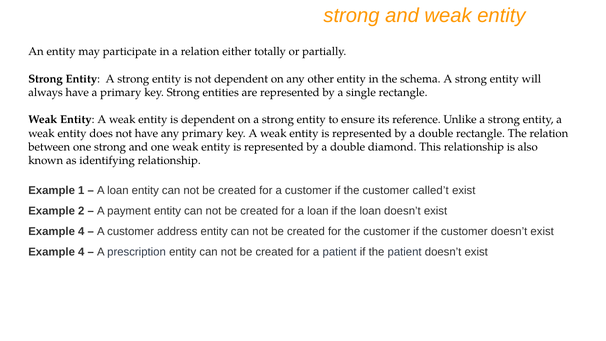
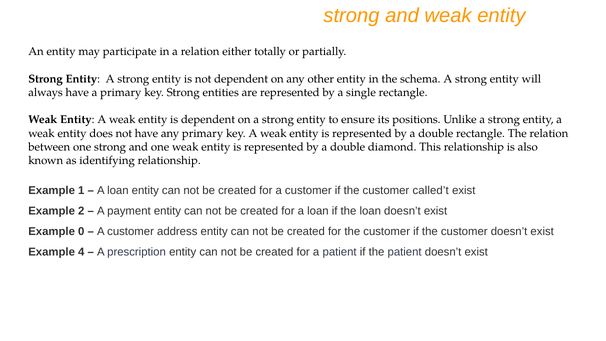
reference: reference -> positions
4 at (81, 232): 4 -> 0
